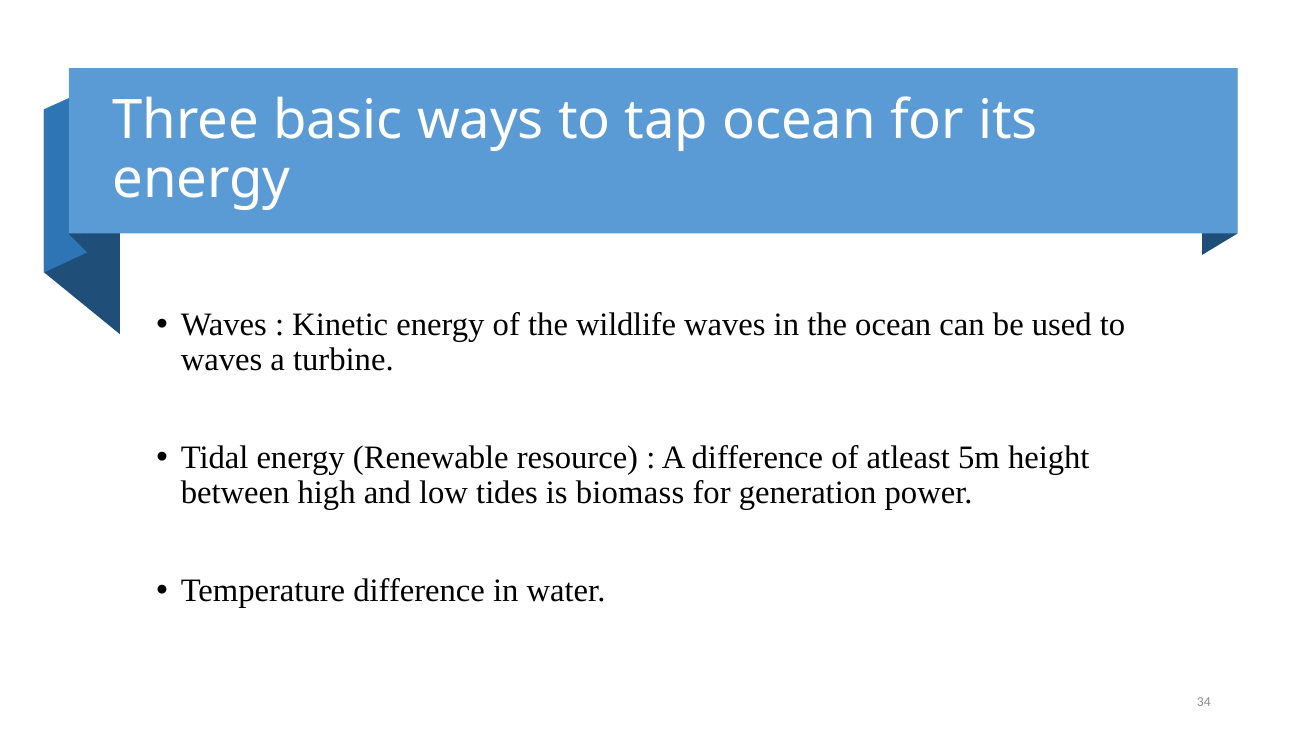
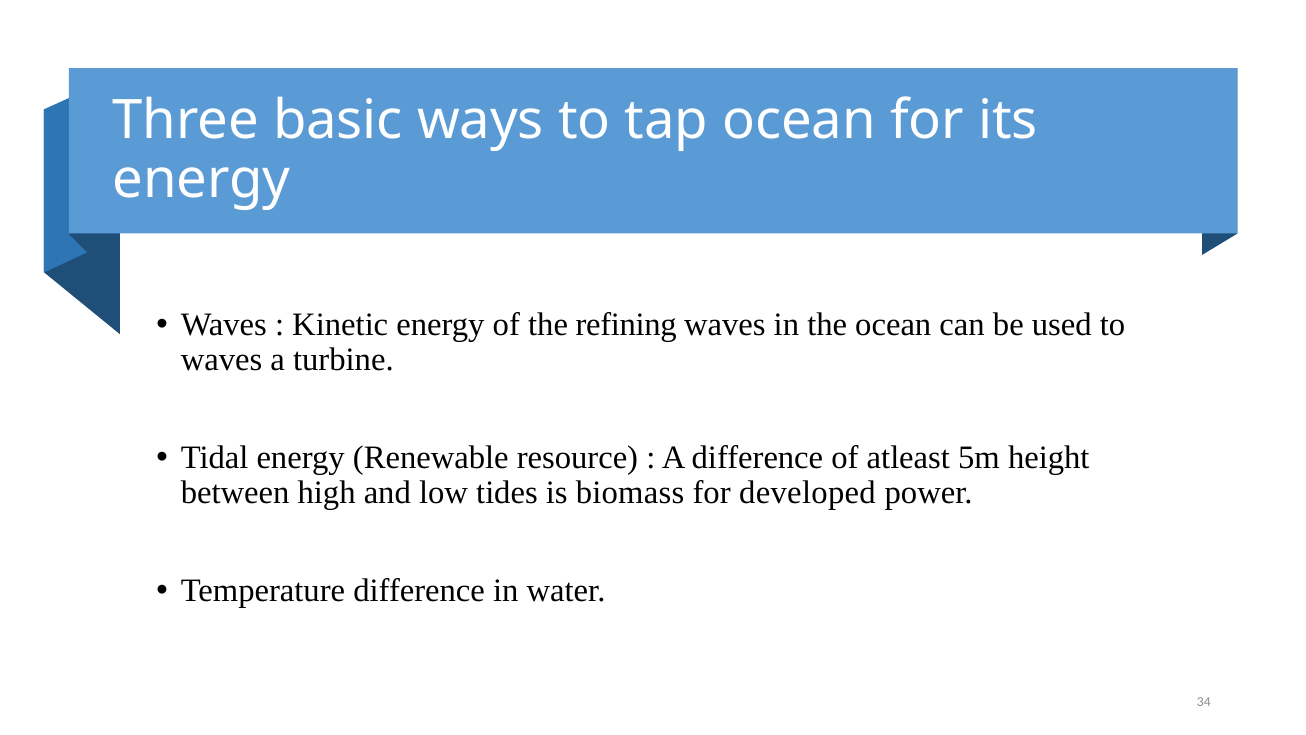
wildlife: wildlife -> refining
generation: generation -> developed
